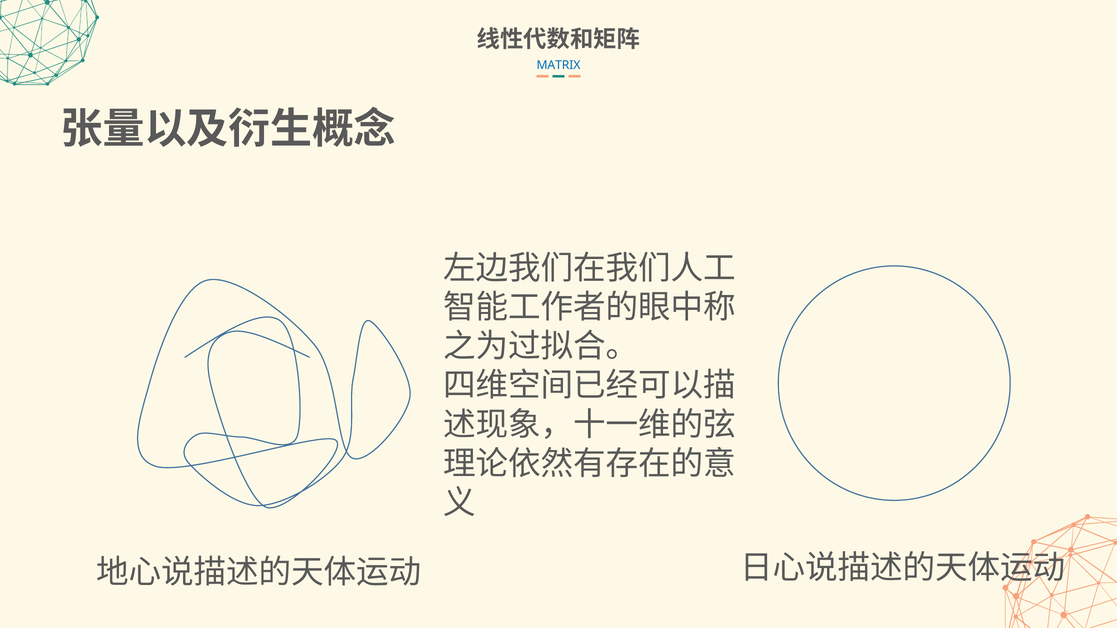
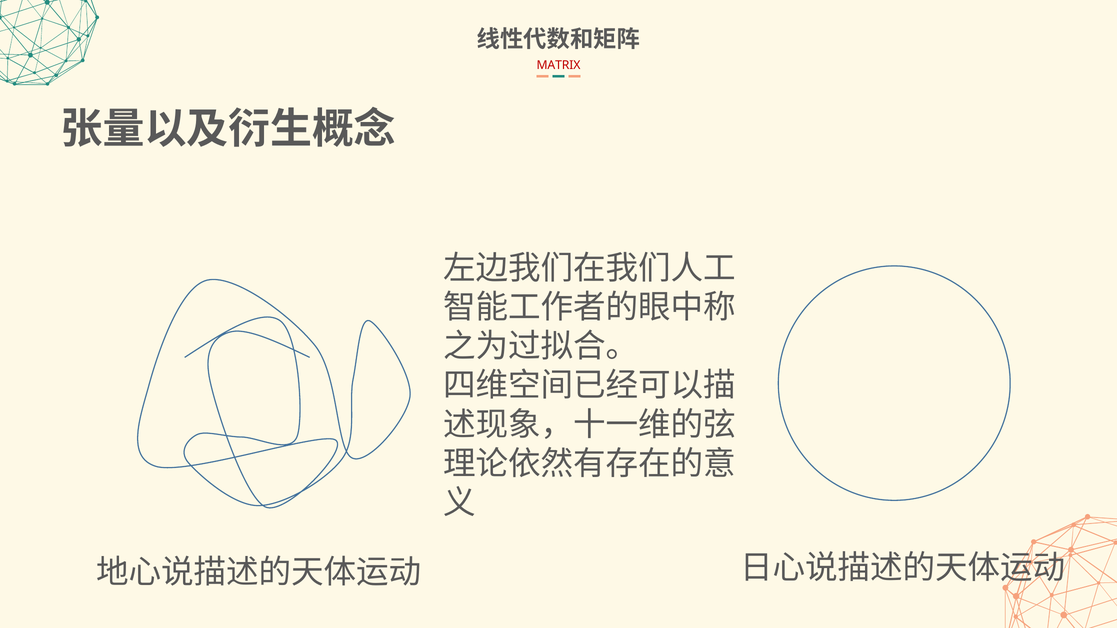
MATRIX colour: blue -> red
